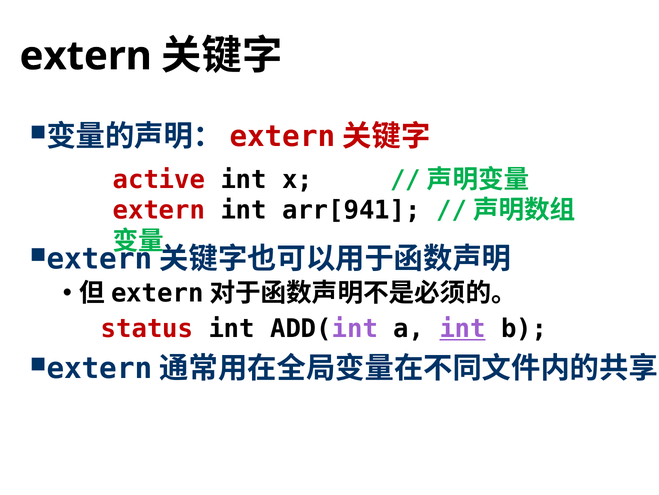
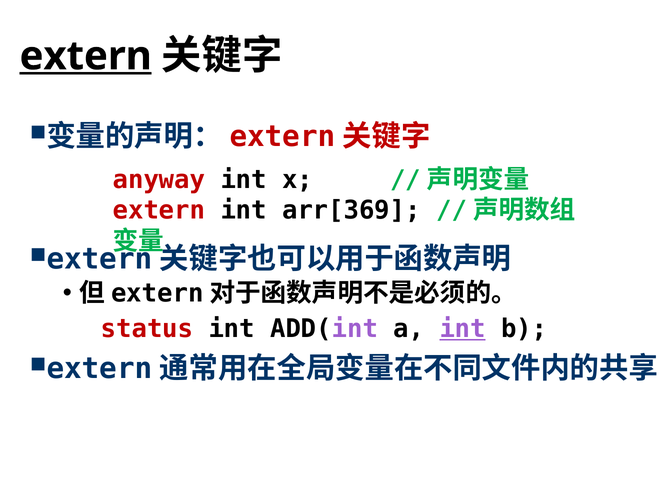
extern at (86, 56) underline: none -> present
active: active -> anyway
arr[941: arr[941 -> arr[369
